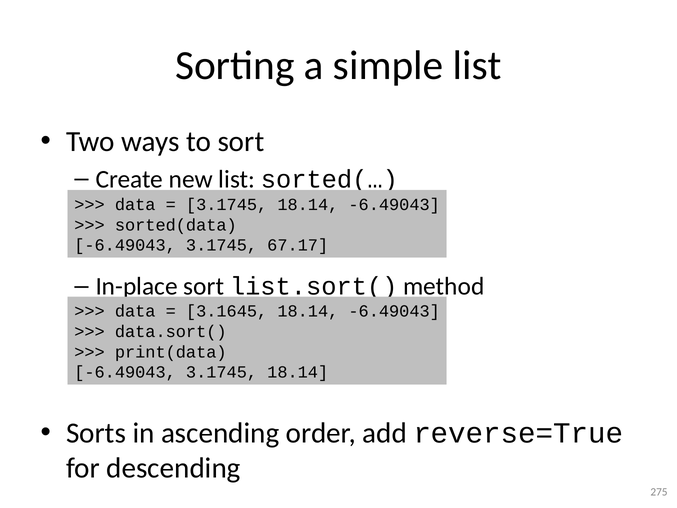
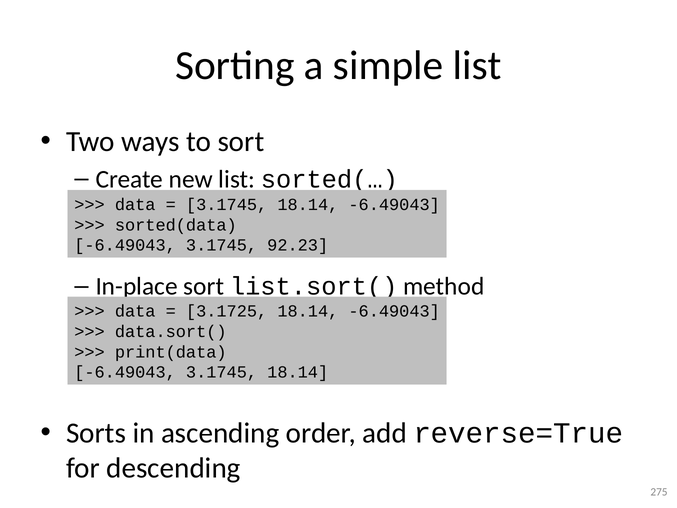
67.17: 67.17 -> 92.23
3.1645: 3.1645 -> 3.1725
